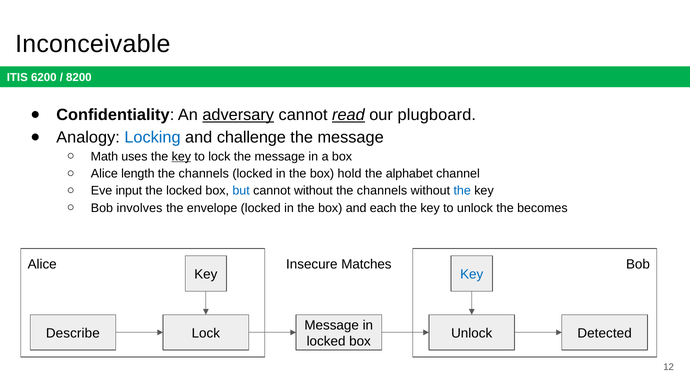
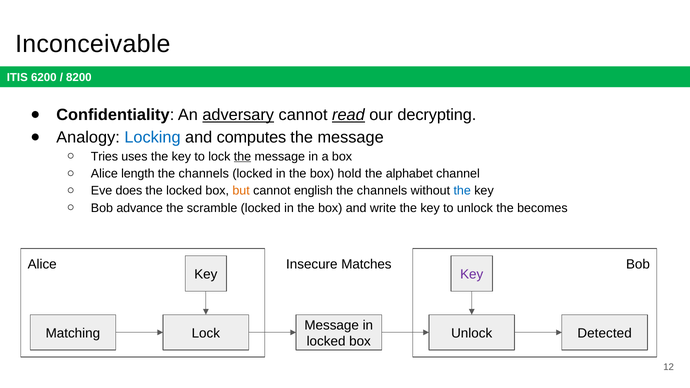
plugboard: plugboard -> decrypting
challenge: challenge -> computes
Math: Math -> Tries
key at (181, 156) underline: present -> none
the at (242, 156) underline: none -> present
input: input -> does
but colour: blue -> orange
cannot without: without -> english
involves: involves -> advance
envelope: envelope -> scramble
each: each -> write
Key at (472, 275) colour: blue -> purple
Describe: Describe -> Matching
